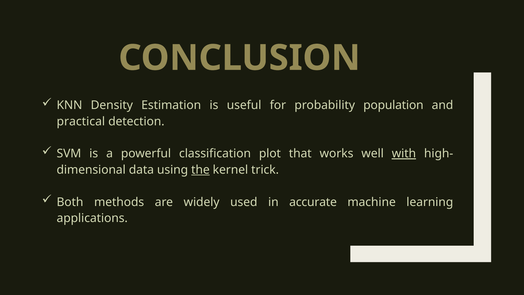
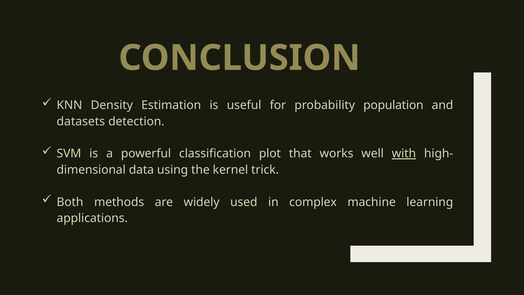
practical: practical -> datasets
the underline: present -> none
accurate: accurate -> complex
